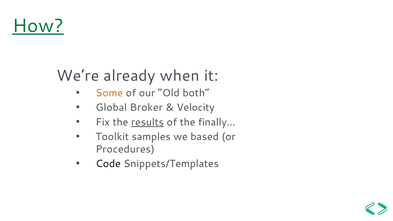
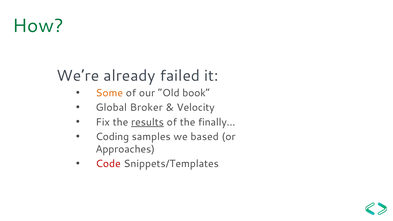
How underline: present -> none
when: when -> failed
both: both -> book
Toolkit: Toolkit -> Coding
Procedures: Procedures -> Approaches
Code colour: black -> red
